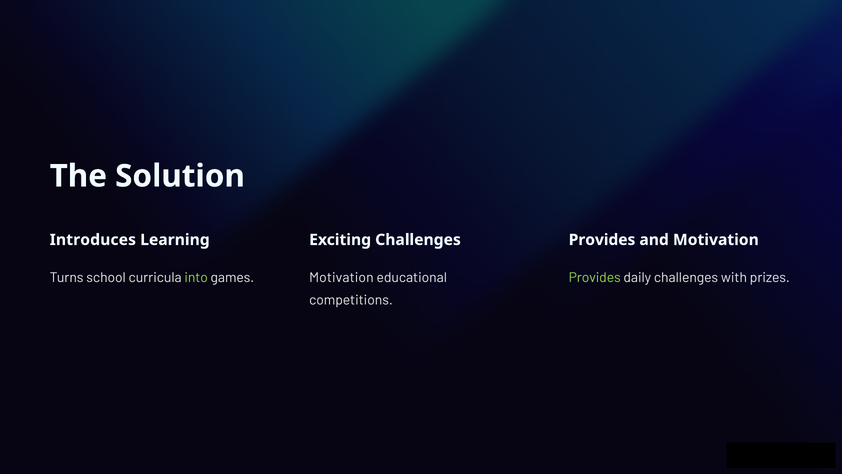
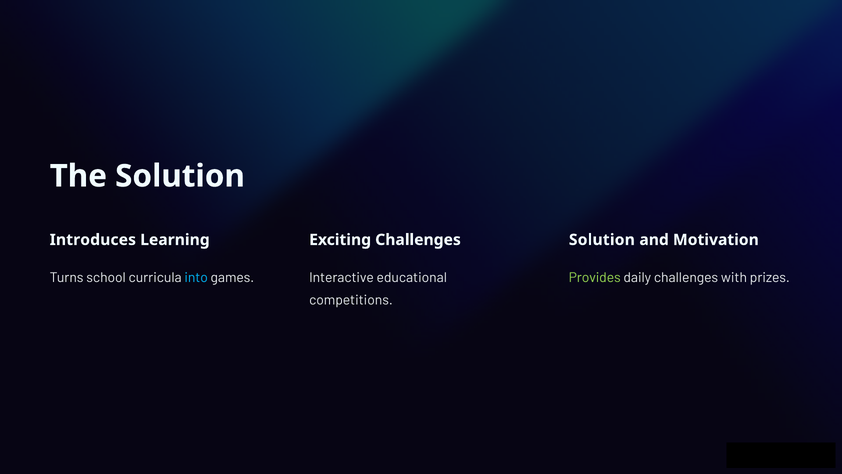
Provides at (602, 240): Provides -> Solution
into colour: light green -> light blue
Motivation at (341, 277): Motivation -> Interactive
